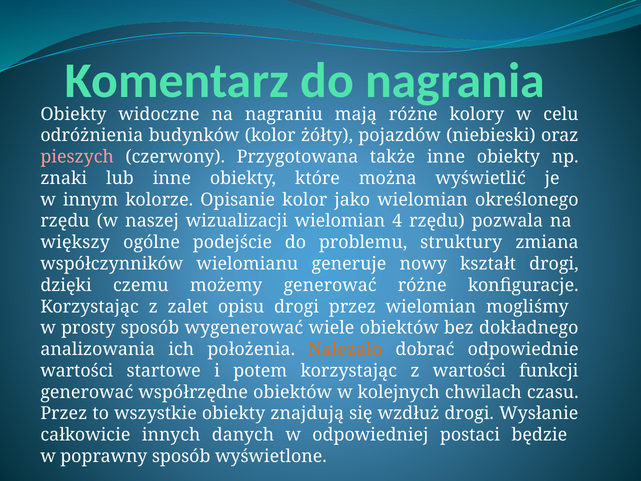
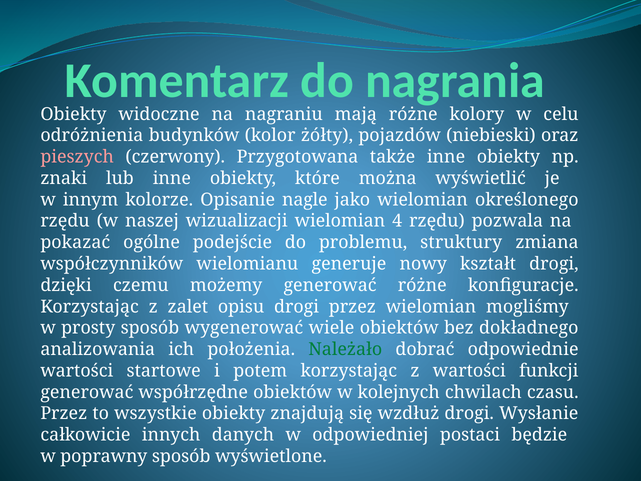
Opisanie kolor: kolor -> nagle
większy: większy -> pokazać
Należało colour: orange -> green
